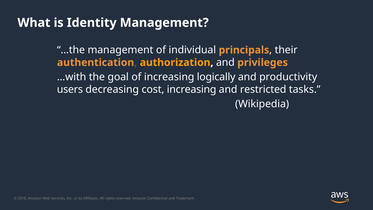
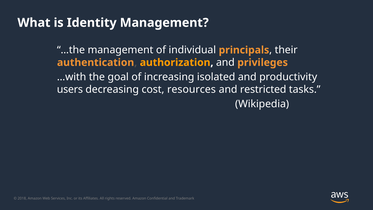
logically: logically -> isolated
cost increasing: increasing -> resources
